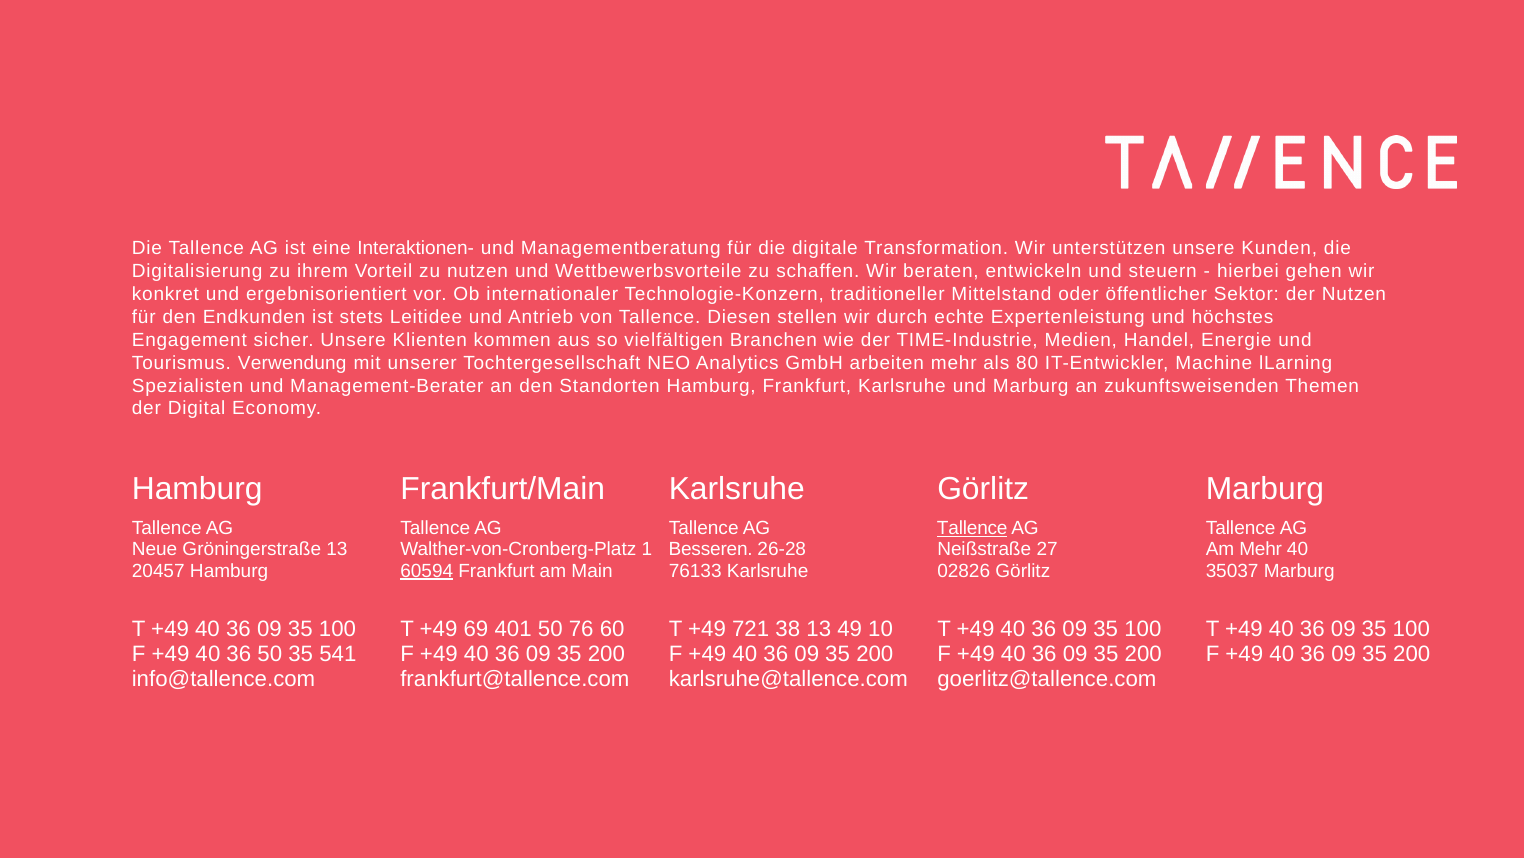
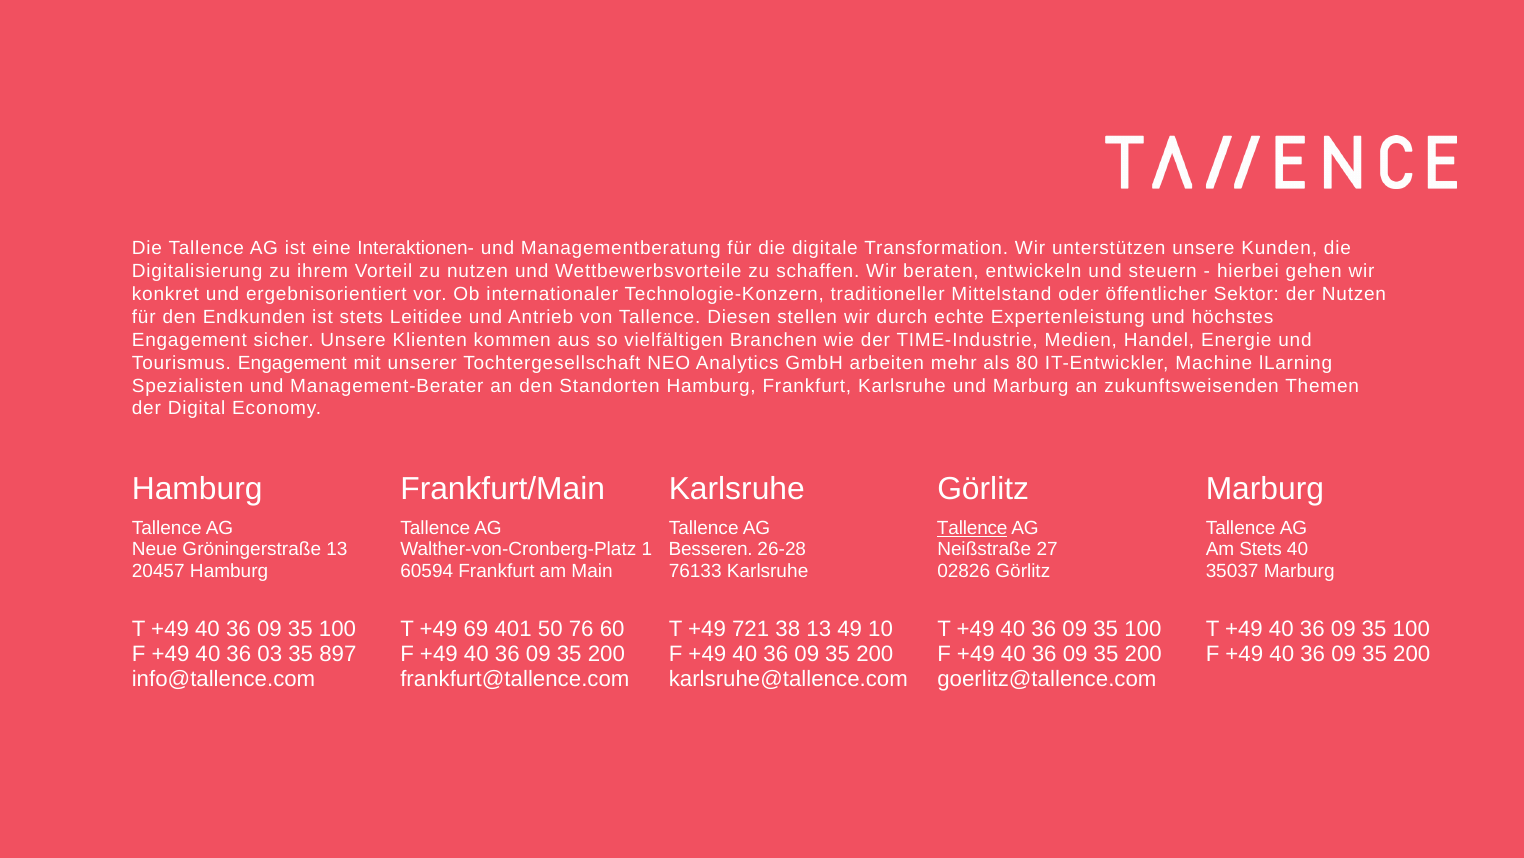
Tourismus Verwendung: Verwendung -> Engagement
Am Mehr: Mehr -> Stets
60594 underline: present -> none
36 50: 50 -> 03
541: 541 -> 897
